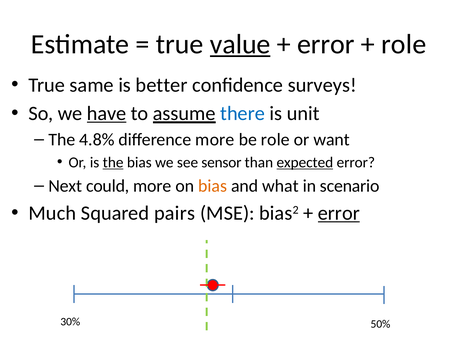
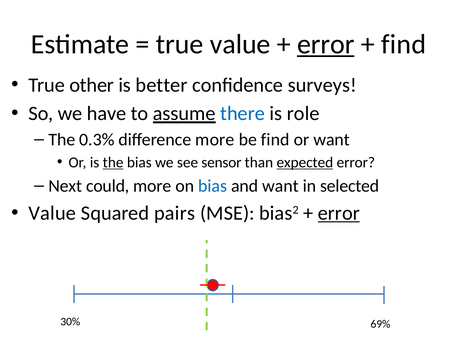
value at (240, 44) underline: present -> none
error at (326, 44) underline: none -> present
role at (404, 44): role -> find
same: same -> other
have underline: present -> none
unit: unit -> role
4.8%: 4.8% -> 0.3%
be role: role -> find
bias at (213, 186) colour: orange -> blue
and what: what -> want
scenario: scenario -> selected
Much at (52, 213): Much -> Value
50%: 50% -> 69%
